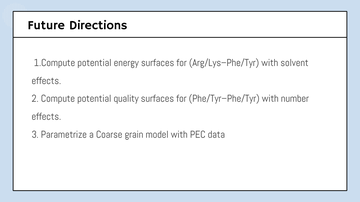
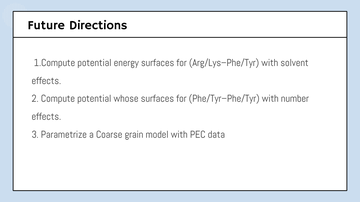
quality: quality -> whose
